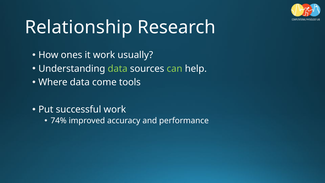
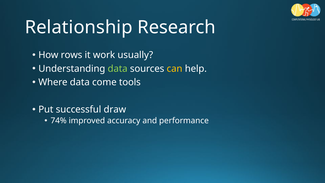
ones: ones -> rows
can colour: light green -> yellow
successful work: work -> draw
